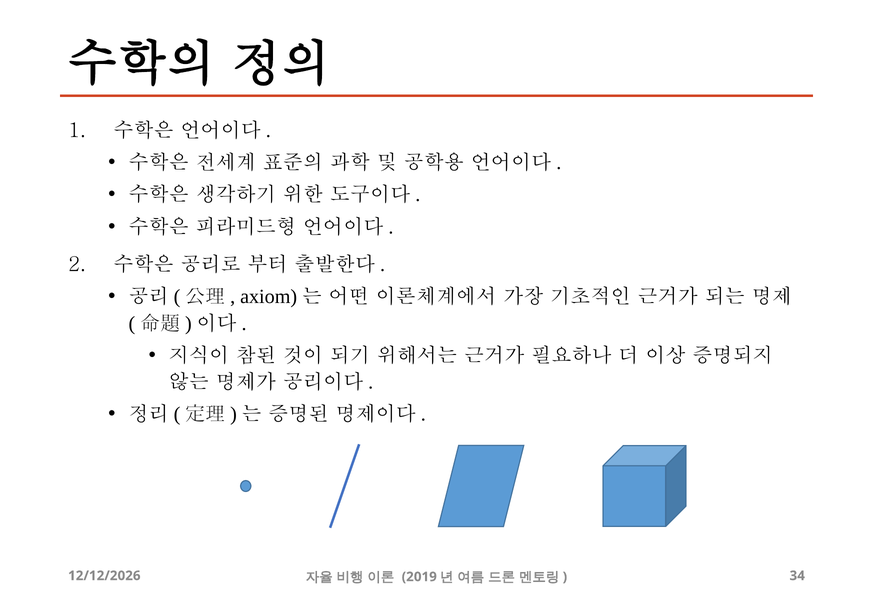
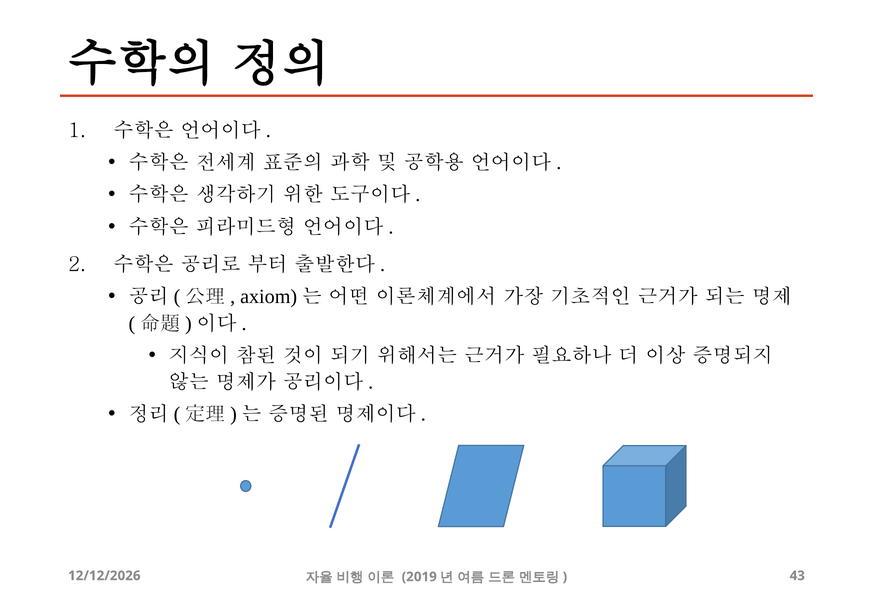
34: 34 -> 43
